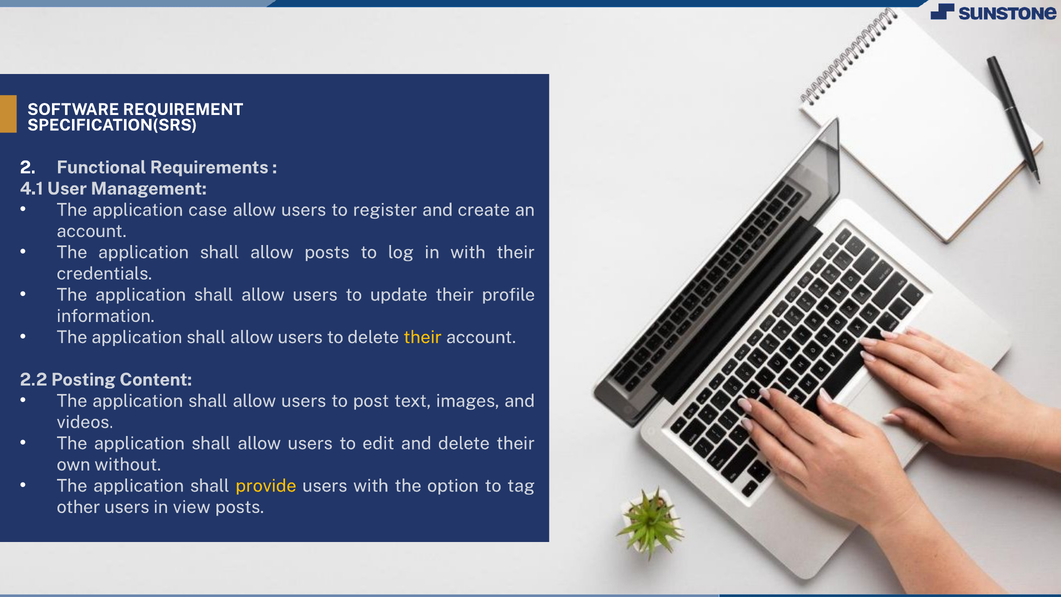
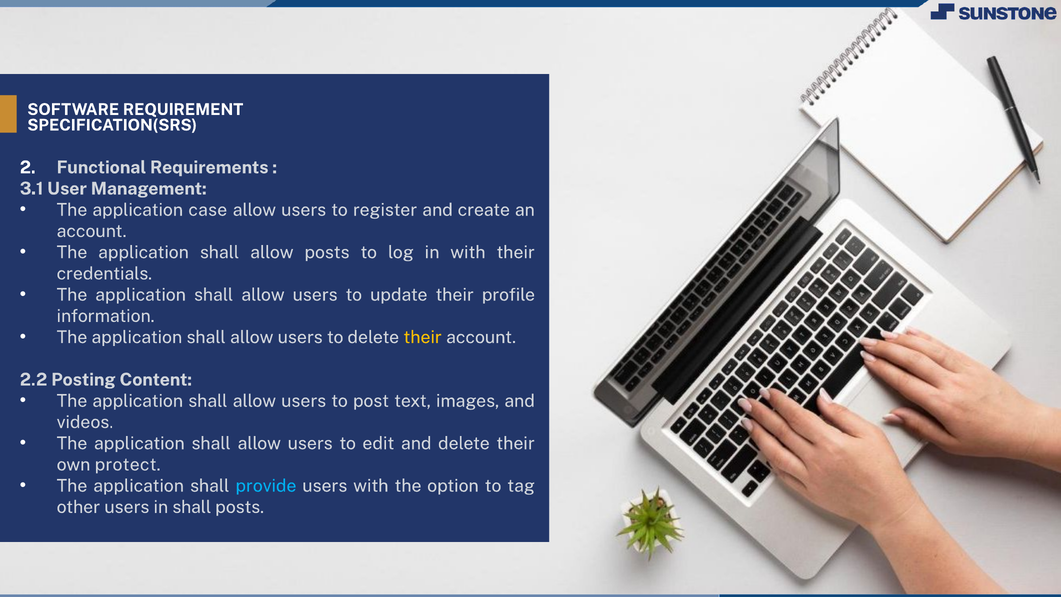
4.1: 4.1 -> 3.1
without: without -> protect
provide colour: yellow -> light blue
in view: view -> shall
